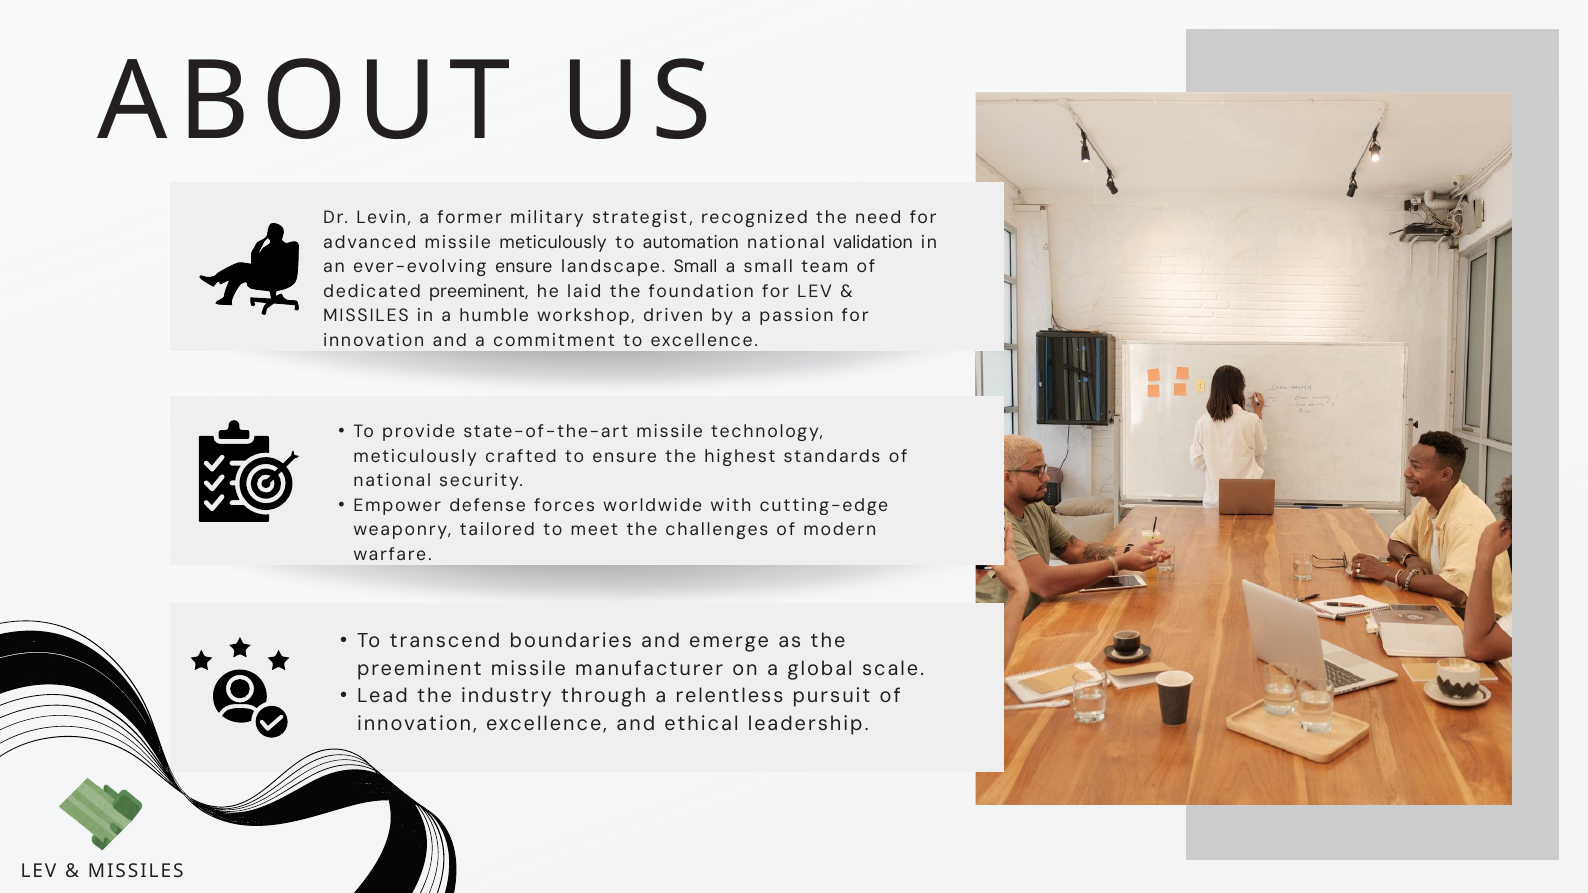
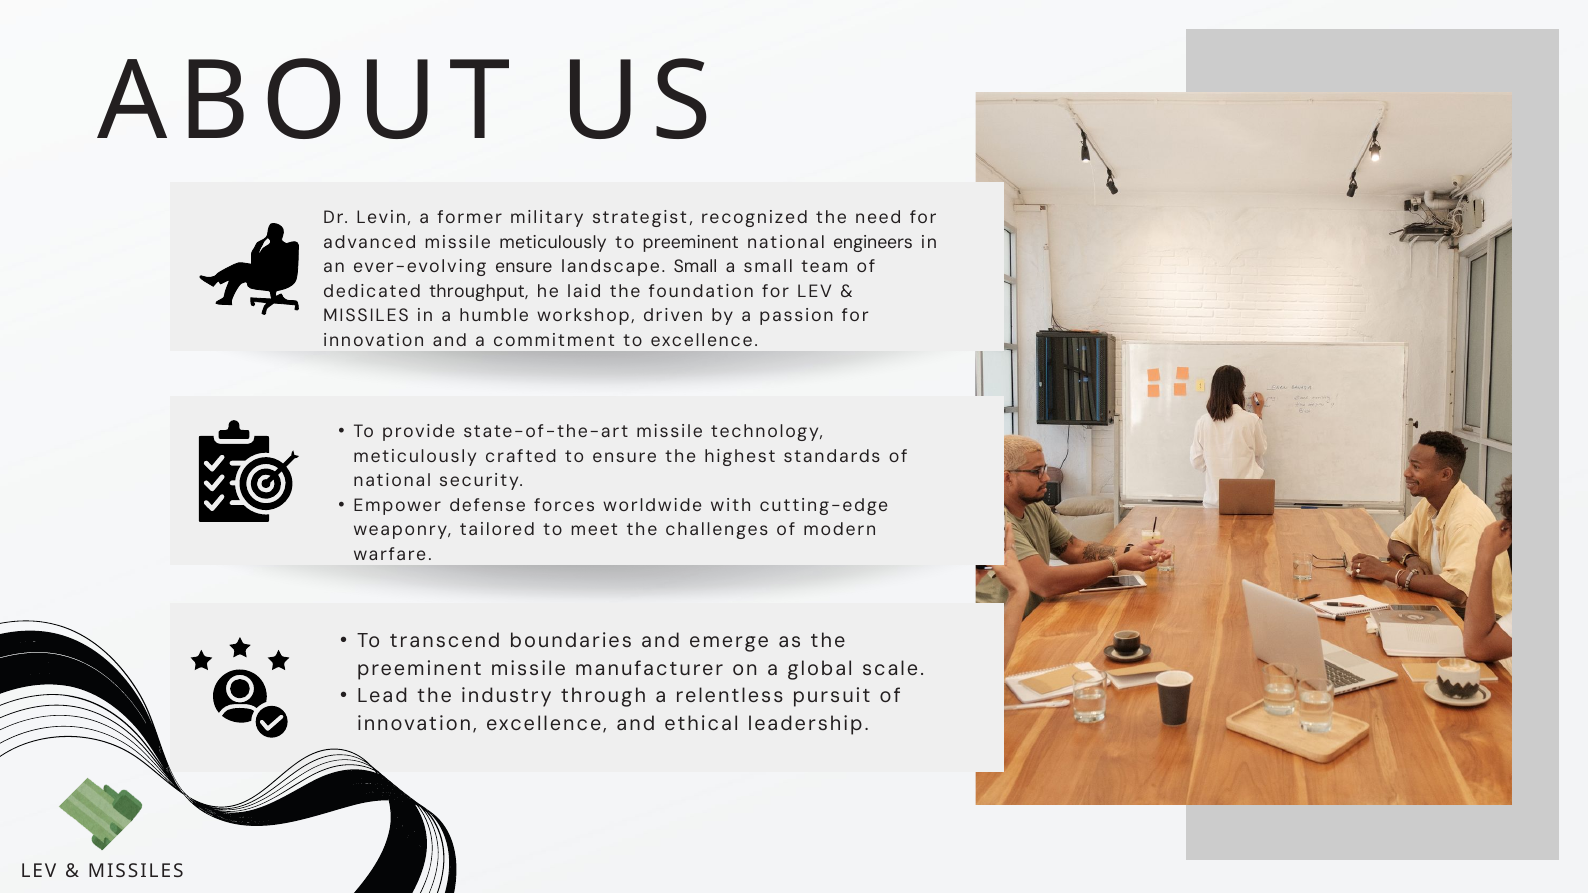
to automation: automation -> preeminent
validation: validation -> engineers
dedicated preeminent: preeminent -> throughput
